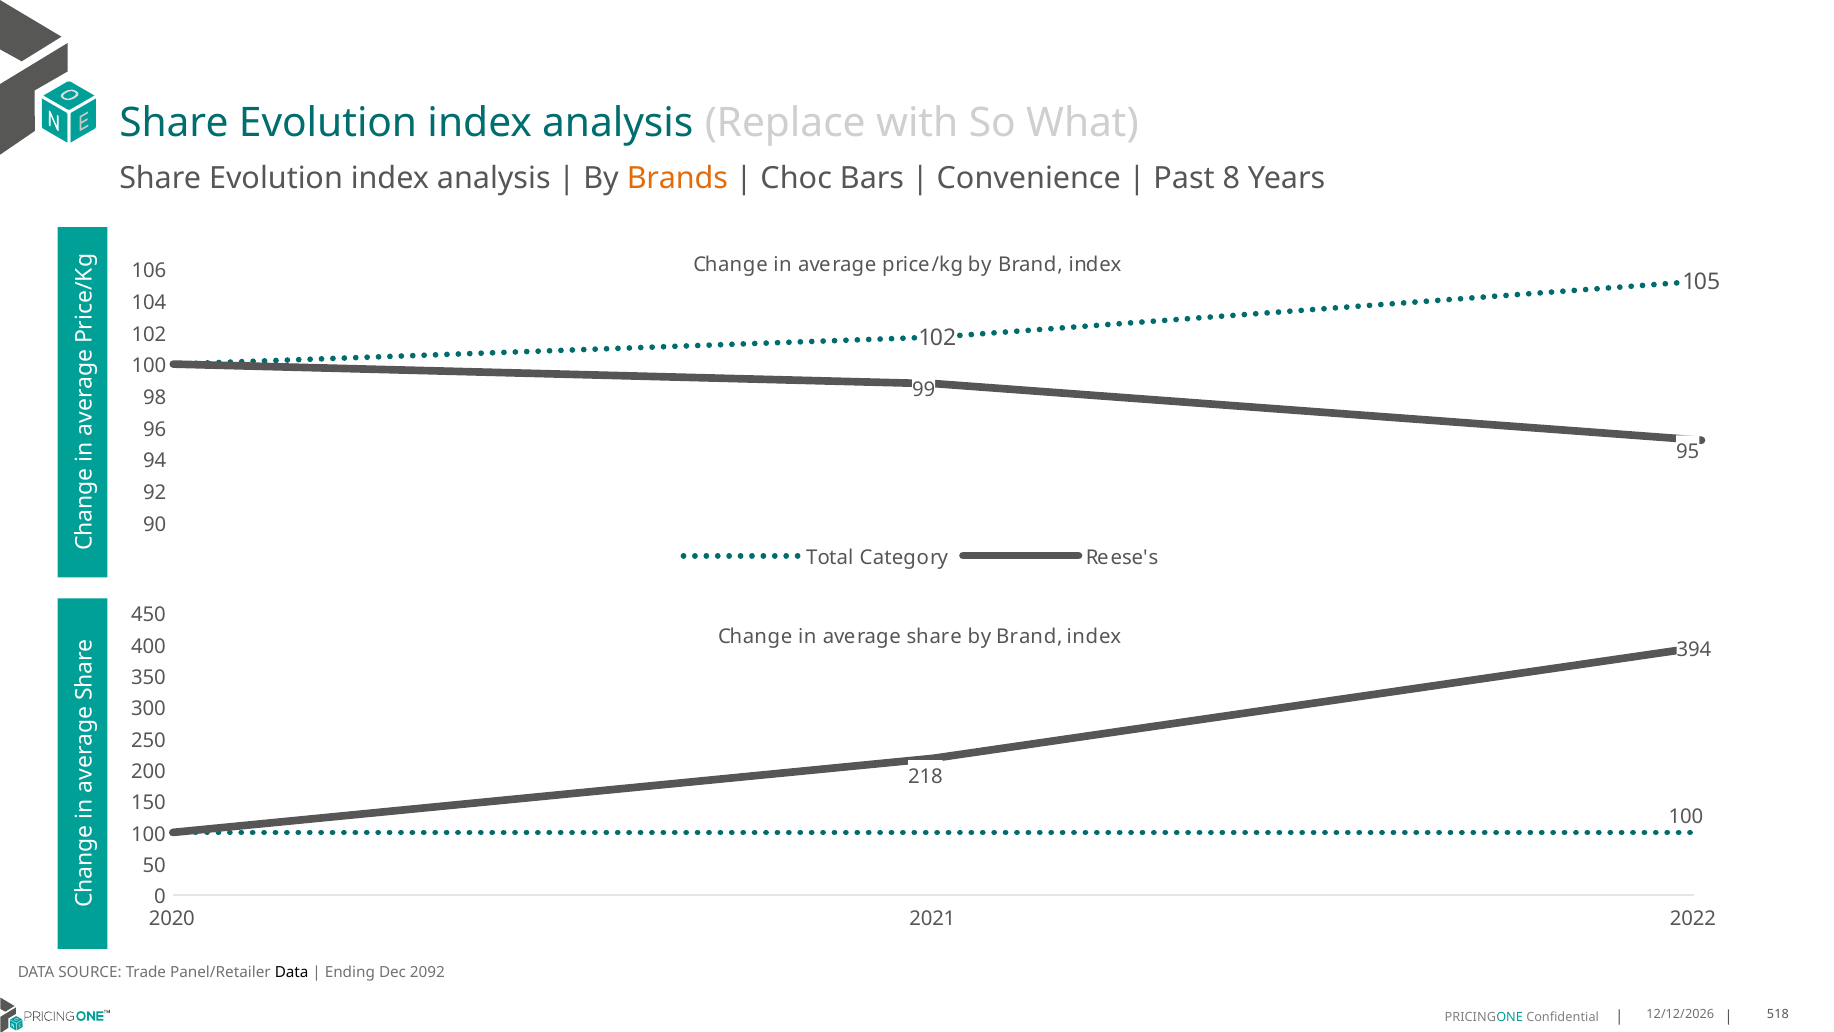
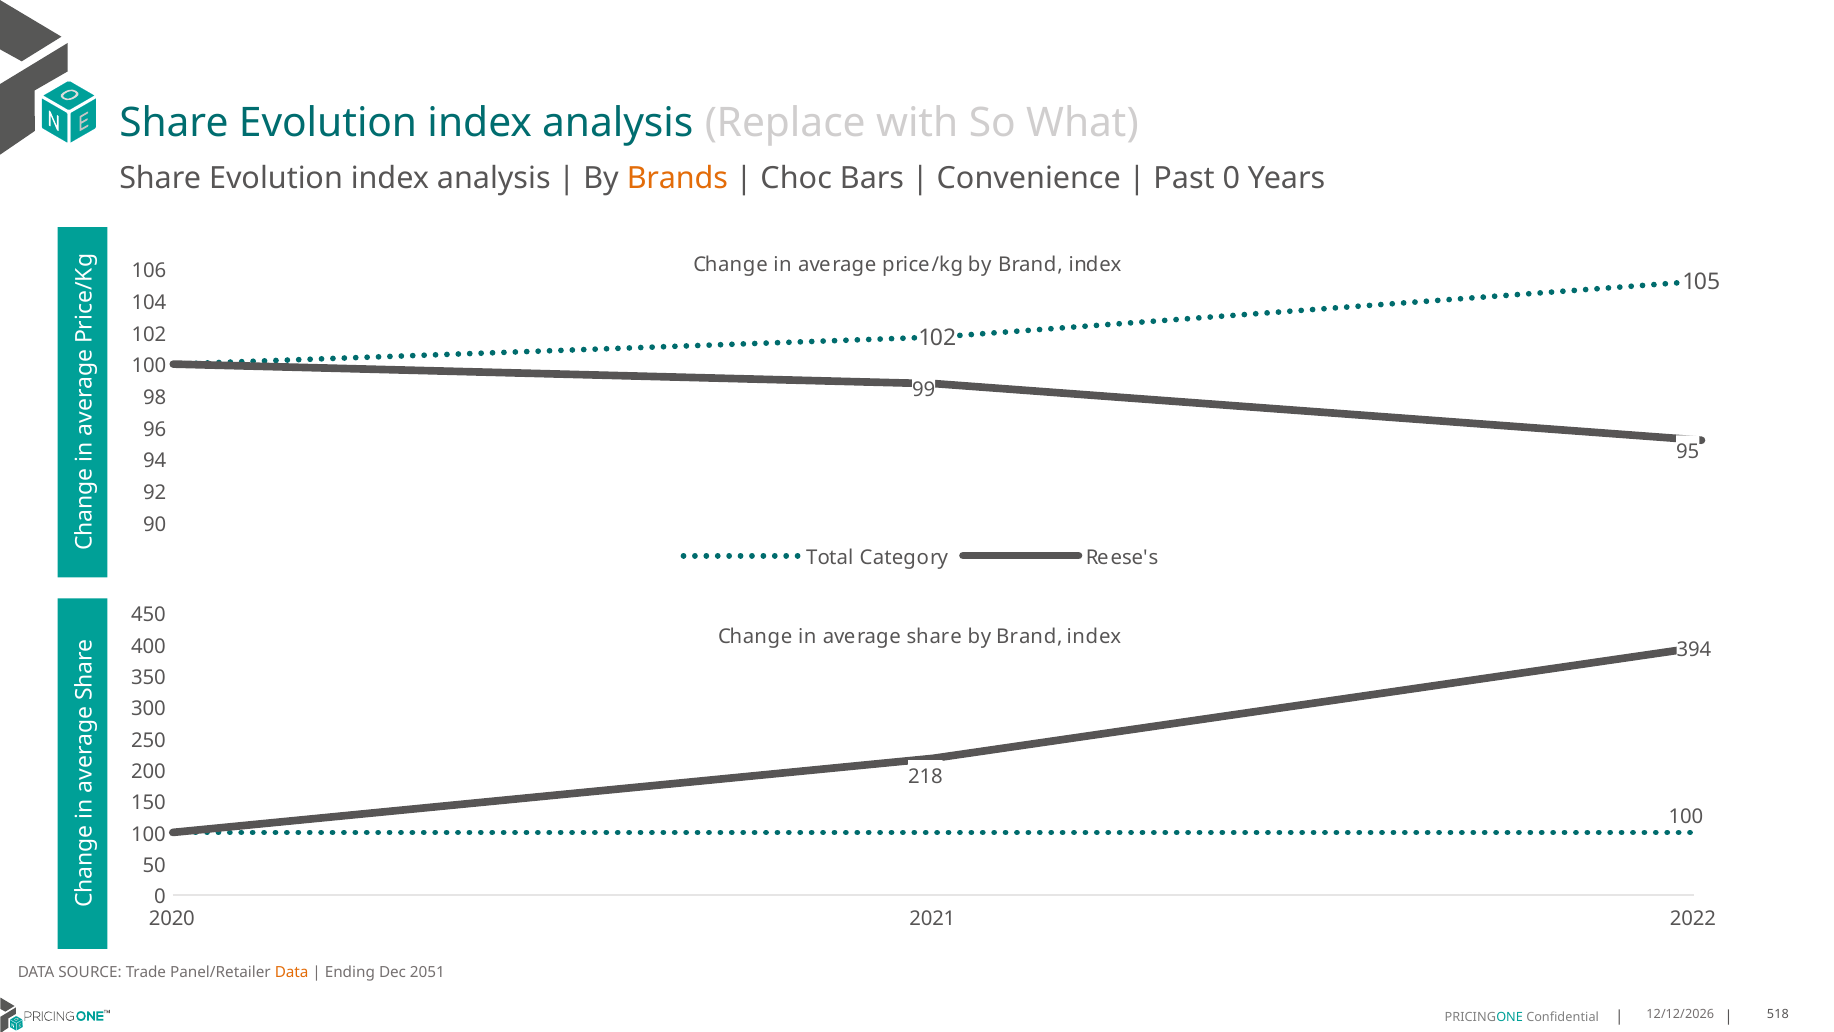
Past 8: 8 -> 0
Data at (292, 972) colour: black -> orange
2092: 2092 -> 2051
